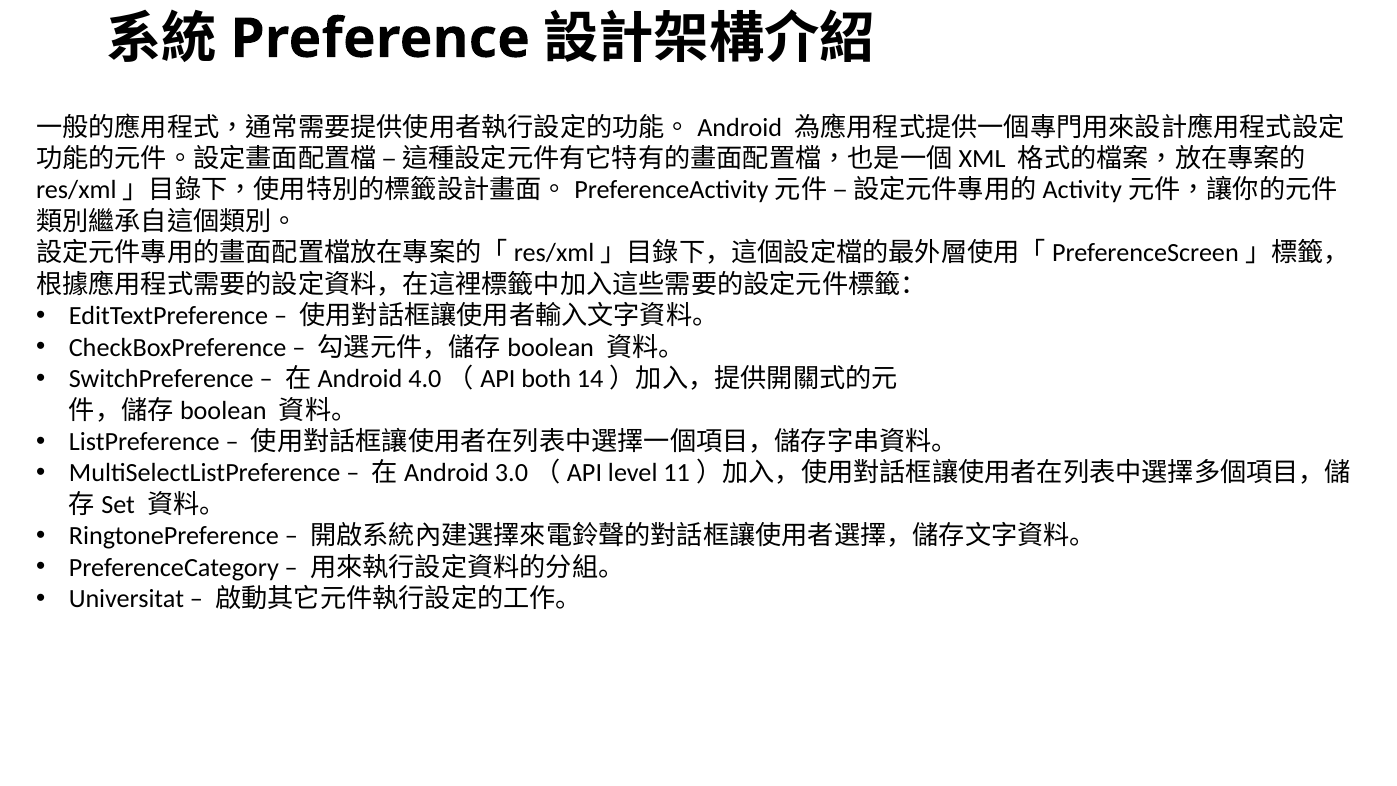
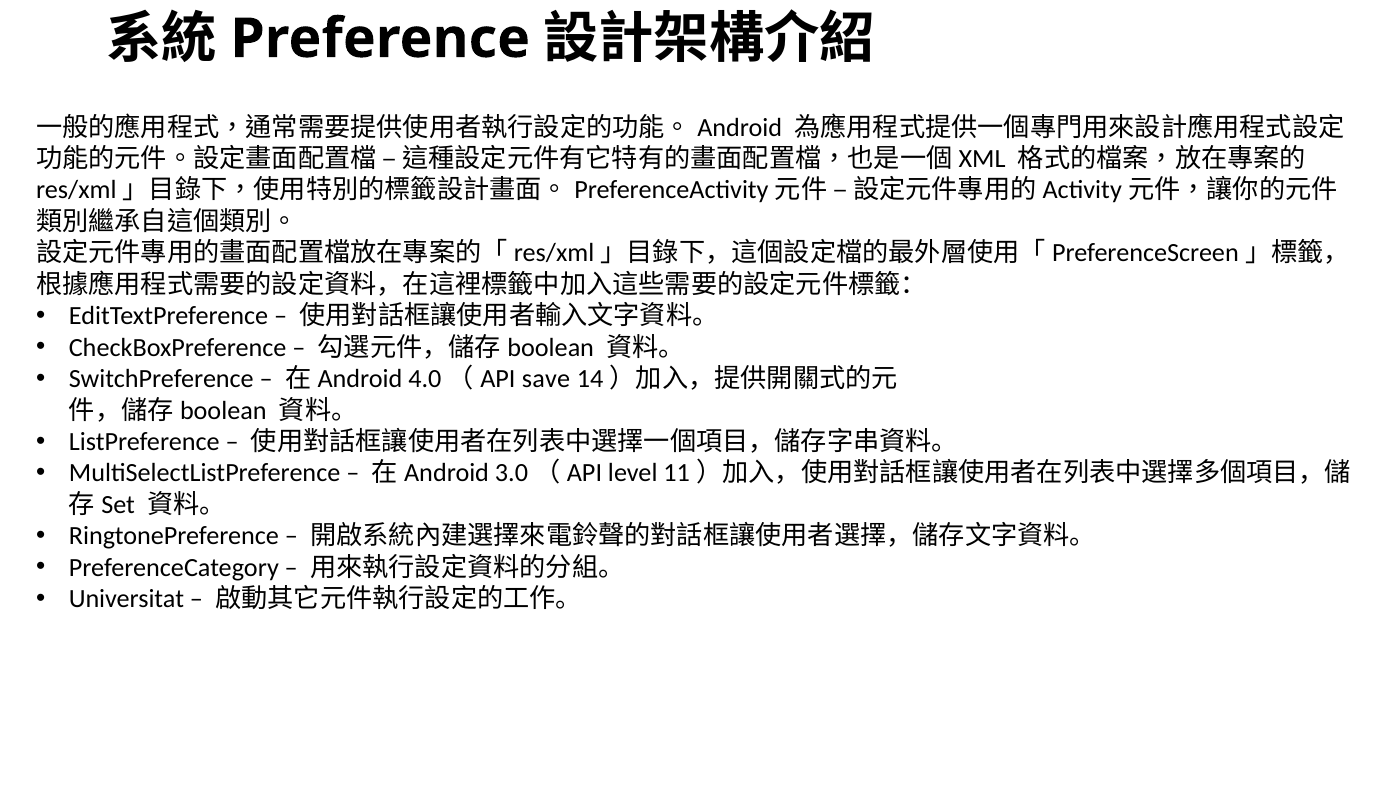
both: both -> save
